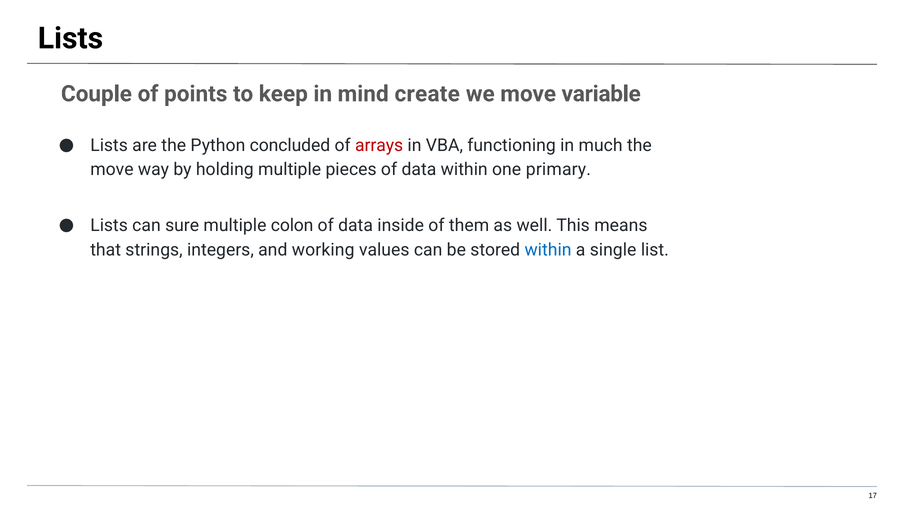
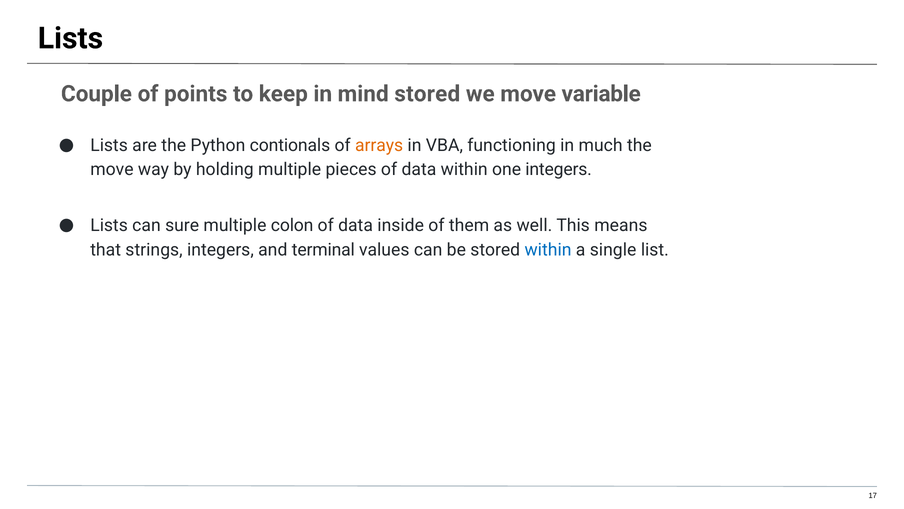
mind create: create -> stored
concluded: concluded -> contionals
arrays colour: red -> orange
one primary: primary -> integers
working: working -> terminal
